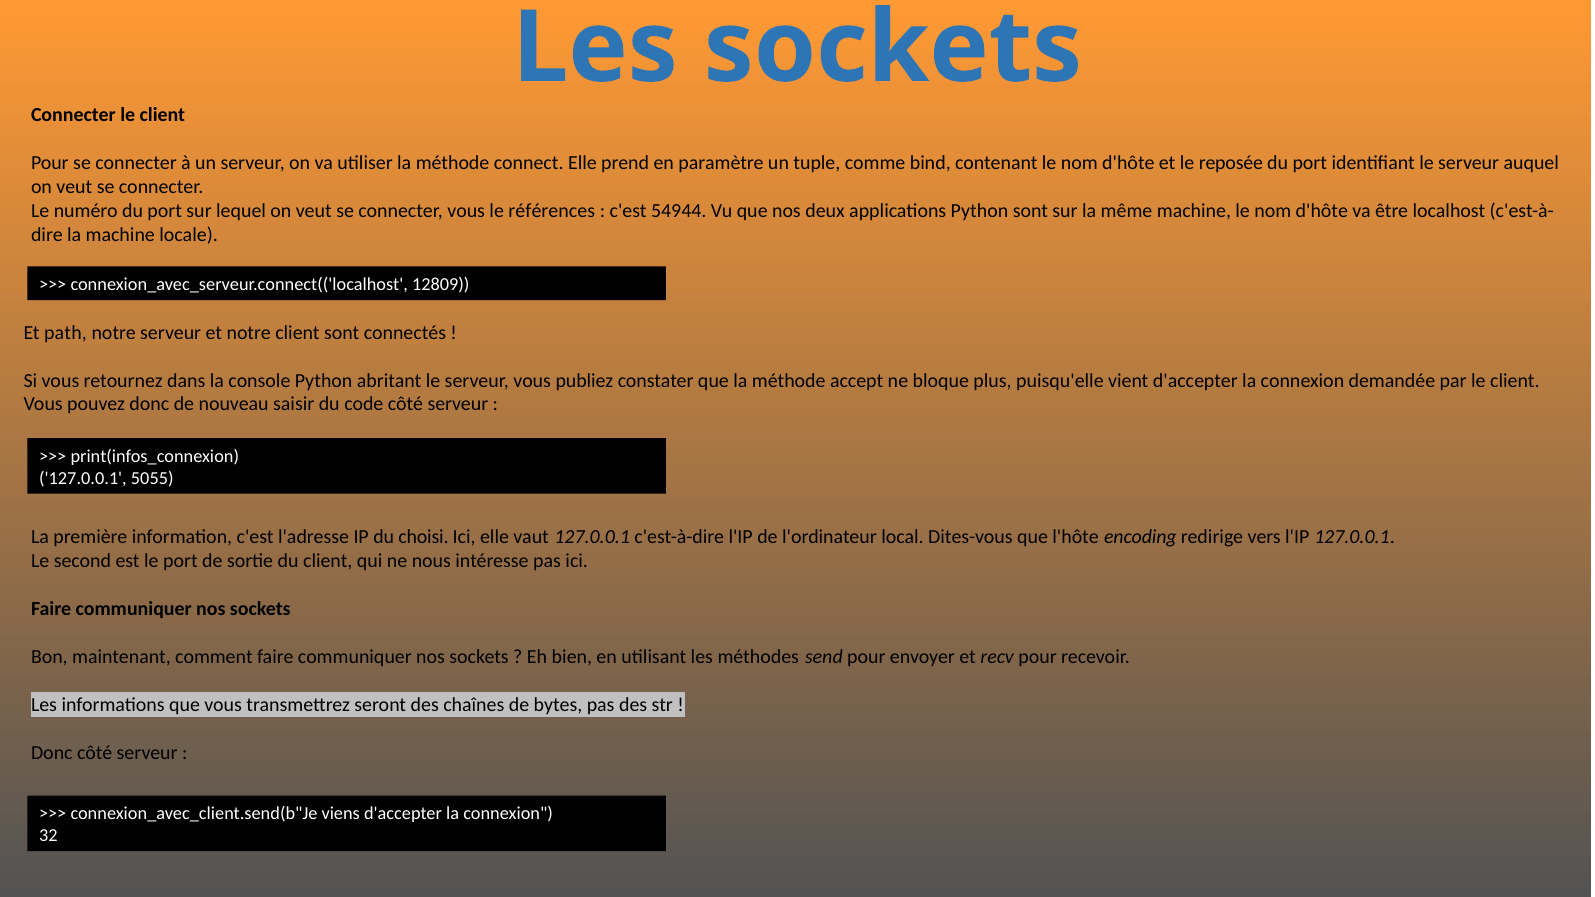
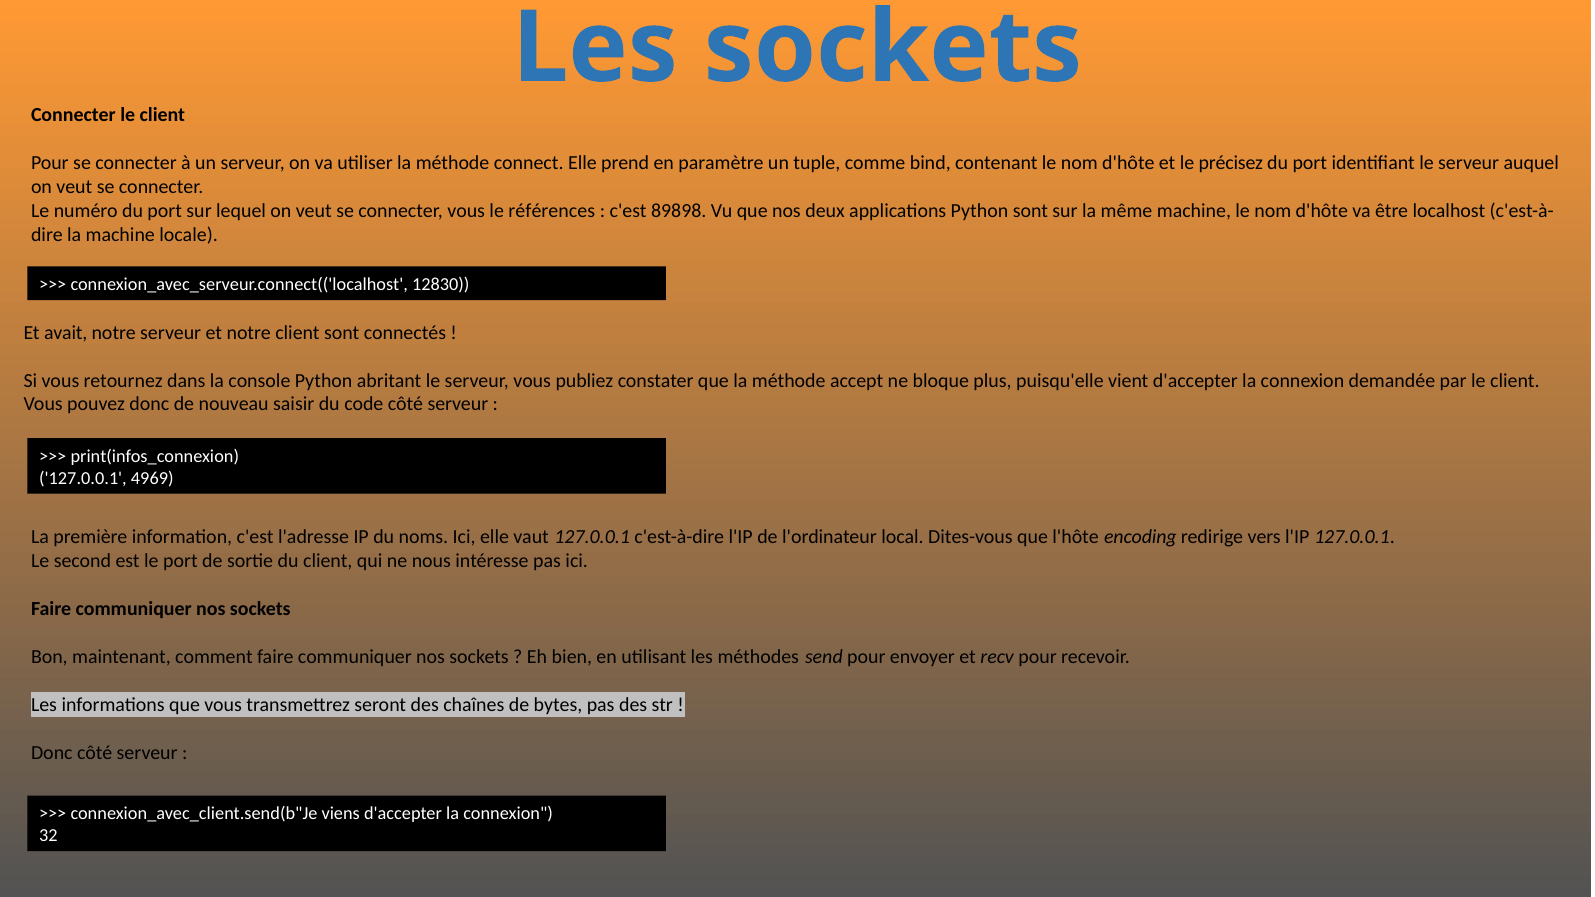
reposée: reposée -> précisez
54944: 54944 -> 89898
12809: 12809 -> 12830
path: path -> avait
5055: 5055 -> 4969
choisi: choisi -> noms
